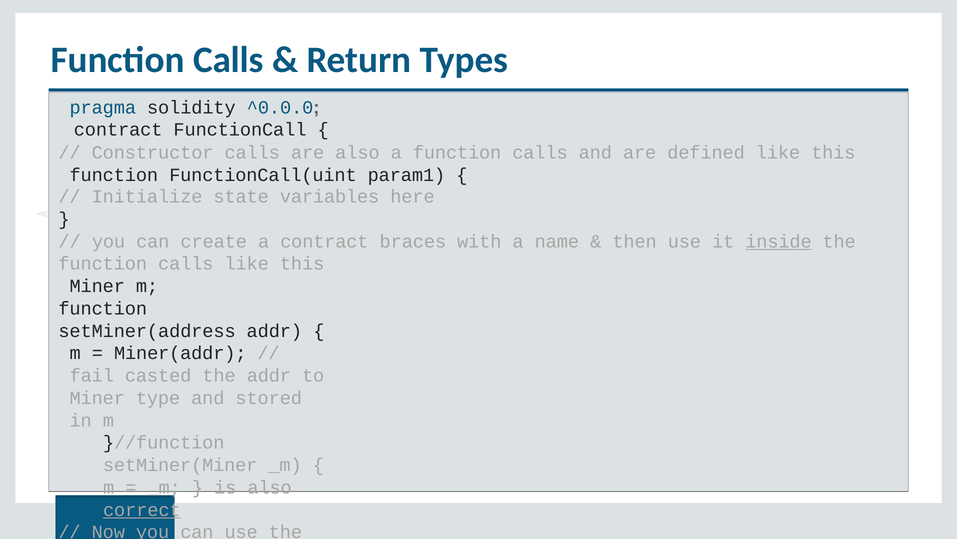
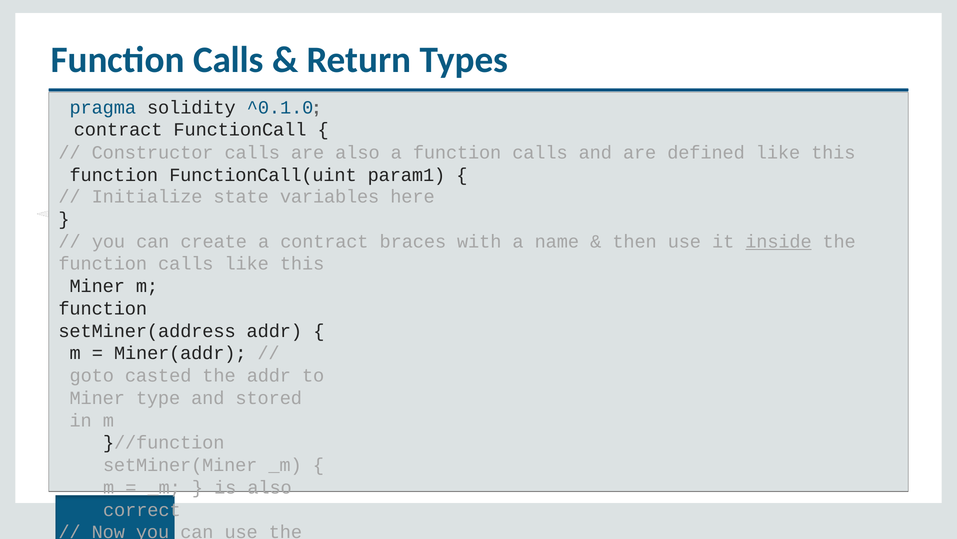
^0.0.0: ^0.0.0 -> ^0.1.0
fail: fail -> goto
correct underline: present -> none
